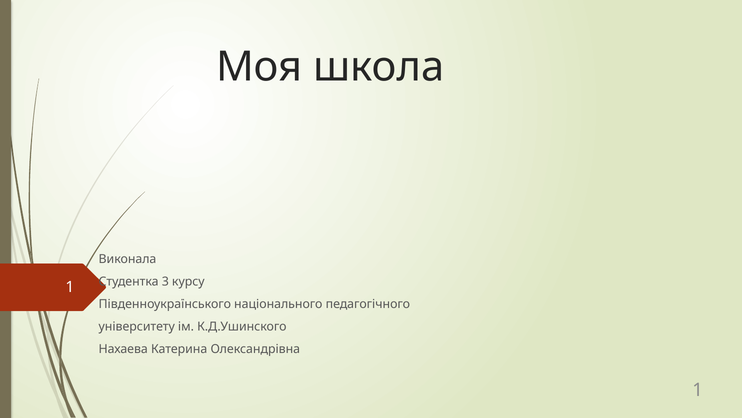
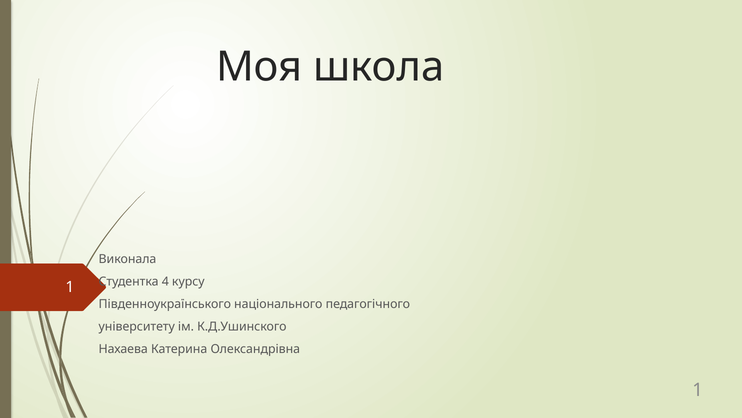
3: 3 -> 4
